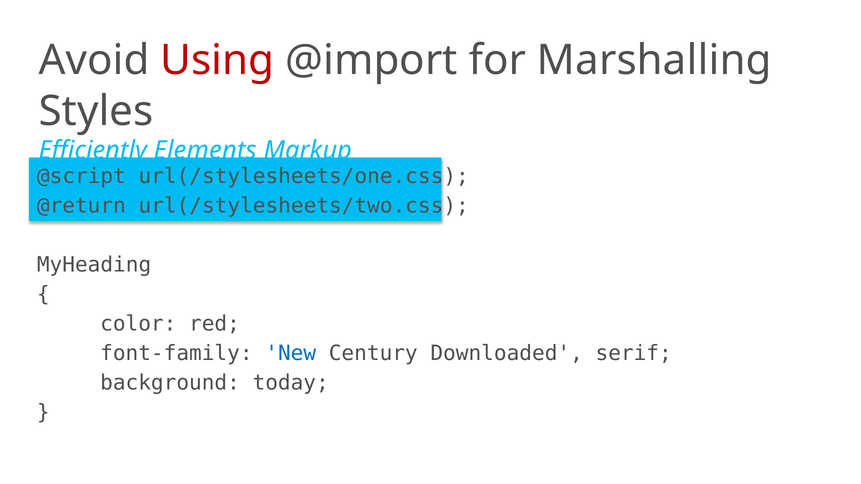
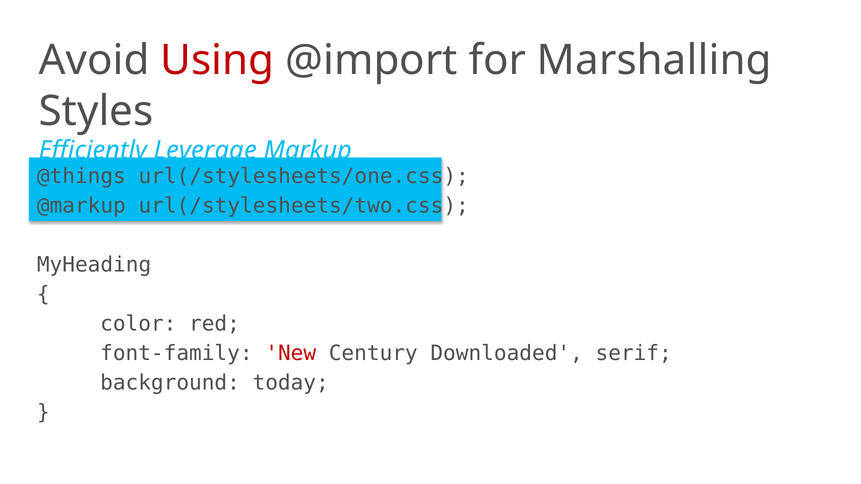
Elements: Elements -> Leverage
@script: @script -> @things
@return: @return -> @markup
New colour: blue -> red
